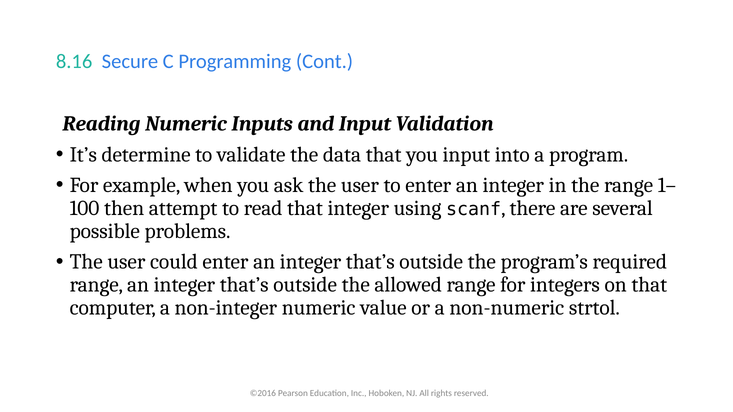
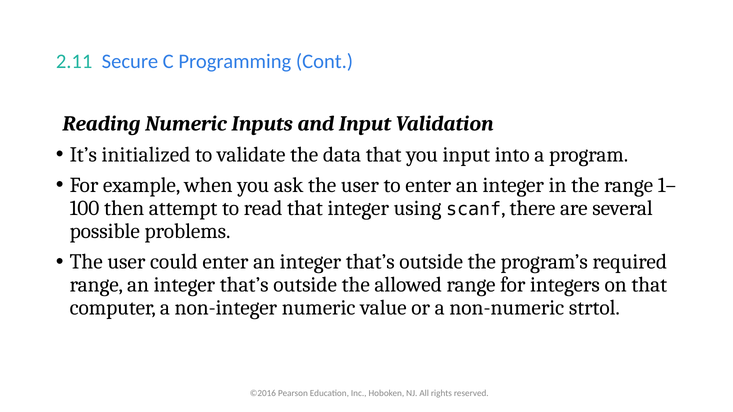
8.16: 8.16 -> 2.11
determine: determine -> initialized
